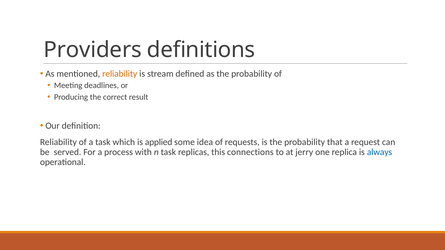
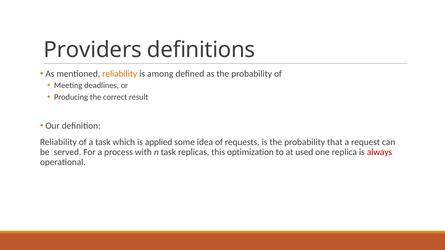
stream: stream -> among
connections: connections -> optimization
jerry: jerry -> used
always colour: blue -> red
